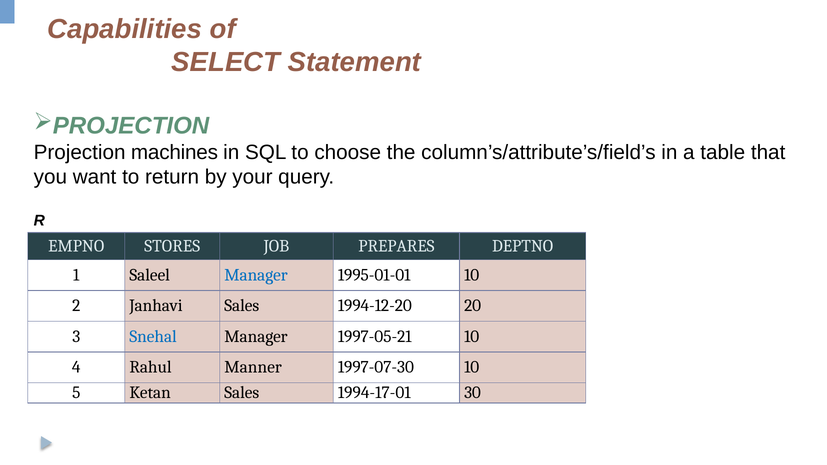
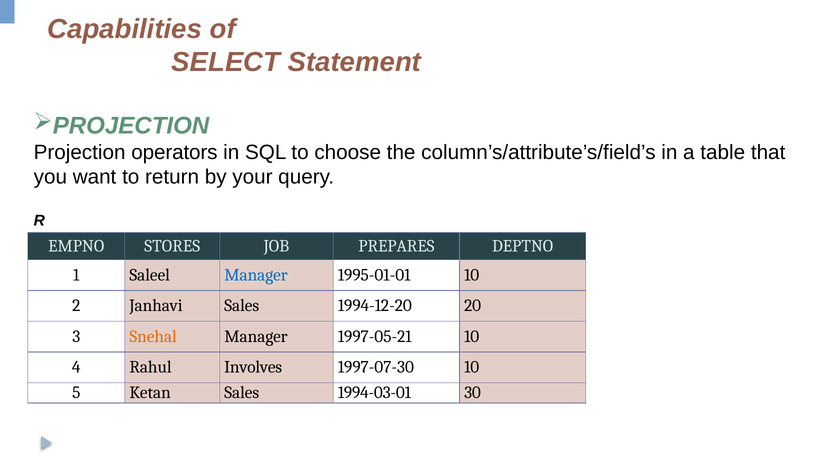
machines: machines -> operators
Snehal colour: blue -> orange
Manner: Manner -> Involves
1994-17-01: 1994-17-01 -> 1994-03-01
